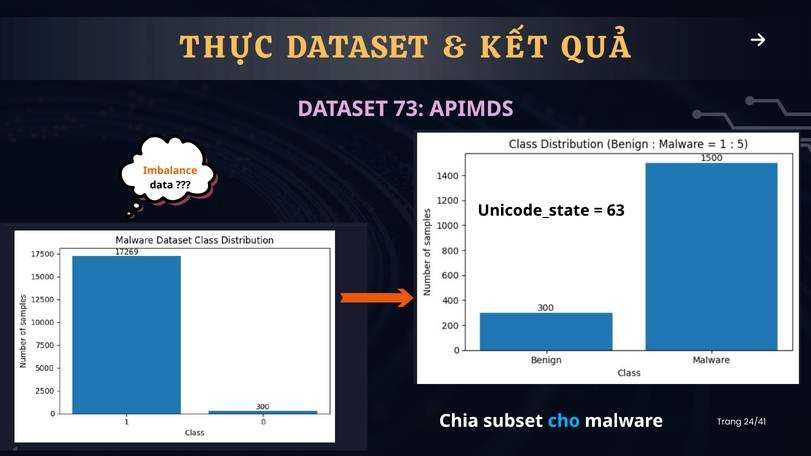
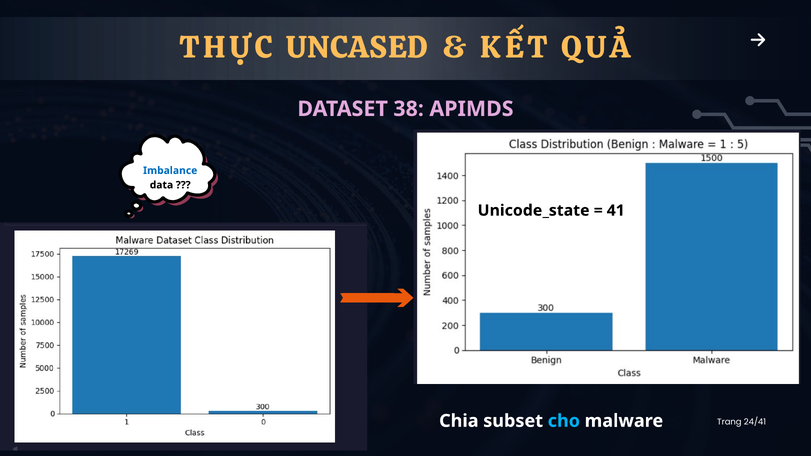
THỰC DATASET: DATASET -> UNCASED
73: 73 -> 38
Imbalance colour: orange -> blue
63: 63 -> 41
